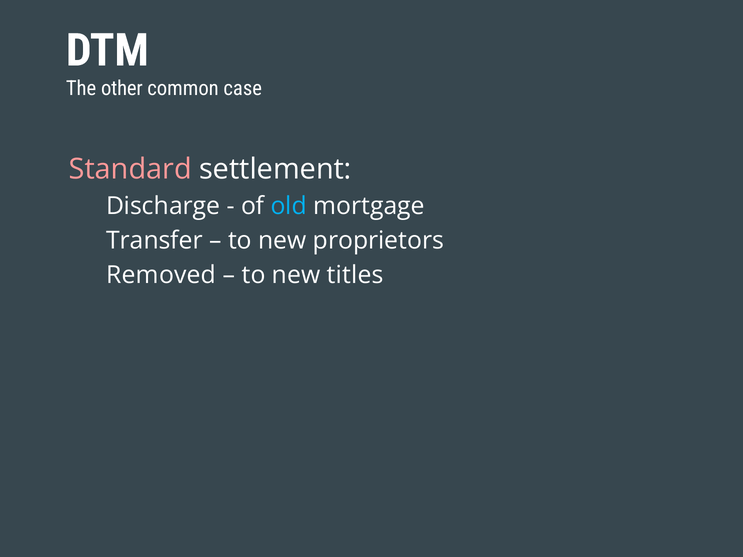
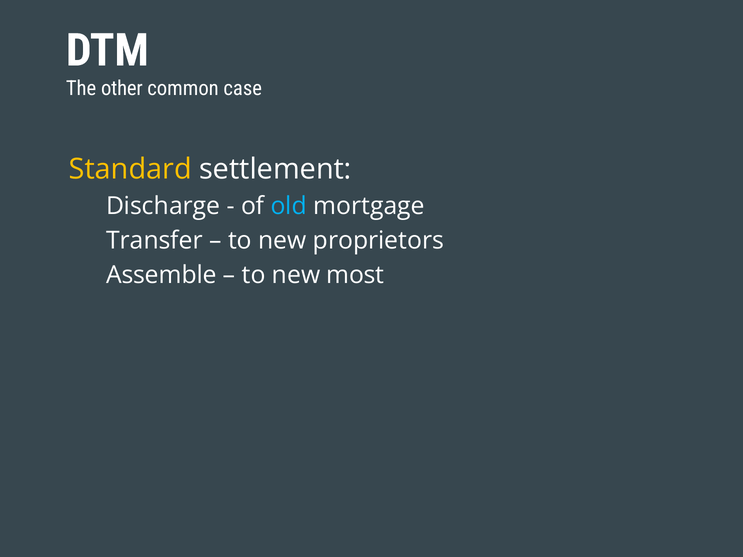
Standard colour: pink -> yellow
Removed: Removed -> Assemble
titles: titles -> most
